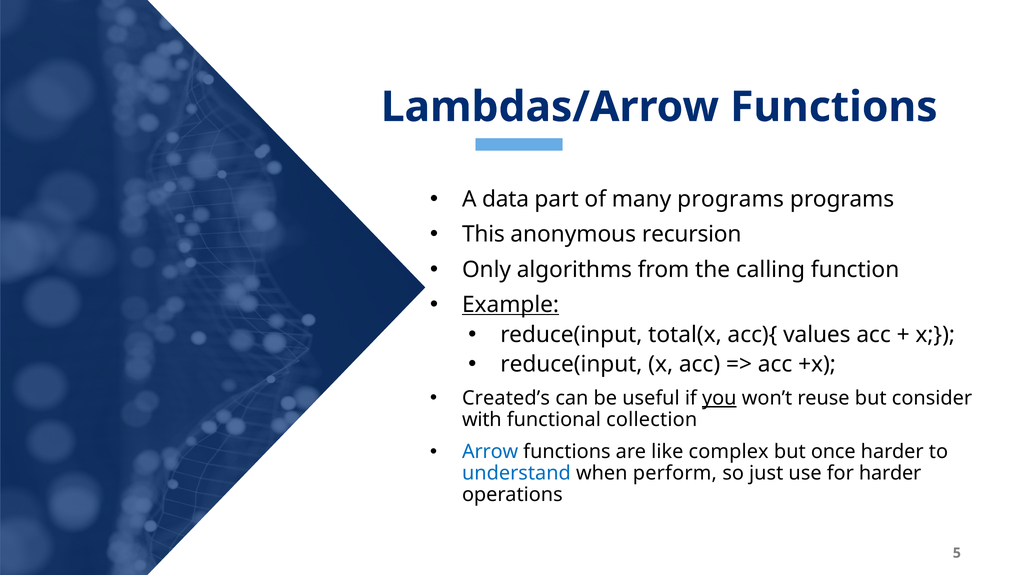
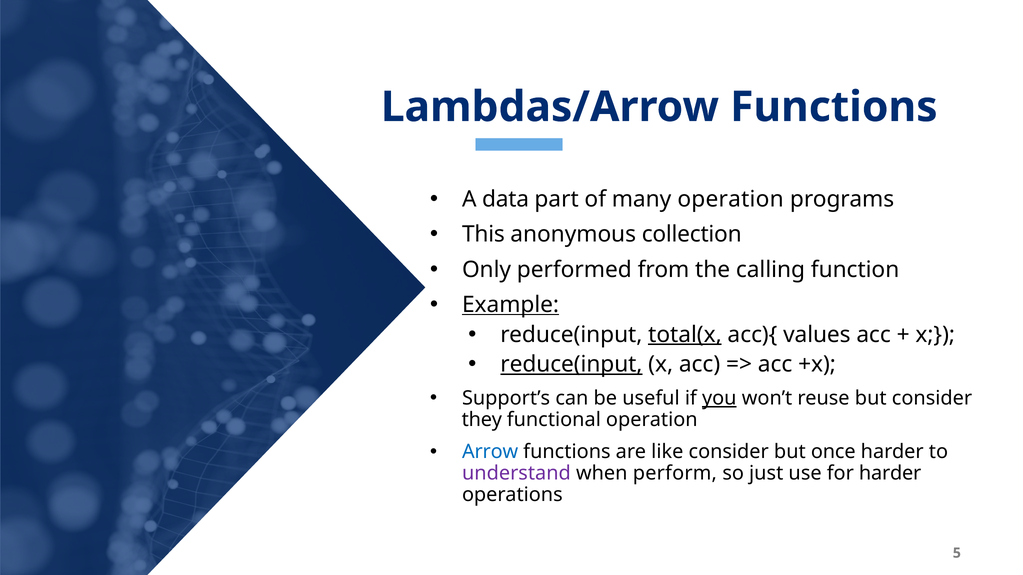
many programs: programs -> operation
recursion: recursion -> collection
algorithms: algorithms -> performed
total(x underline: none -> present
reduce(input at (571, 365) underline: none -> present
Created’s: Created’s -> Support’s
with: with -> they
functional collection: collection -> operation
like complex: complex -> consider
understand colour: blue -> purple
